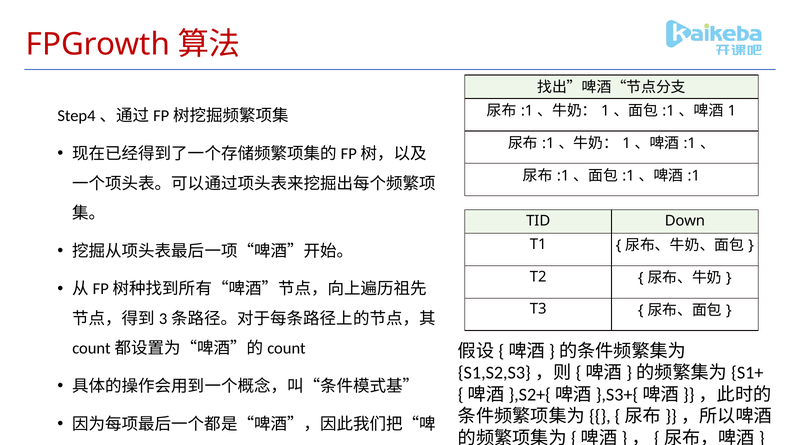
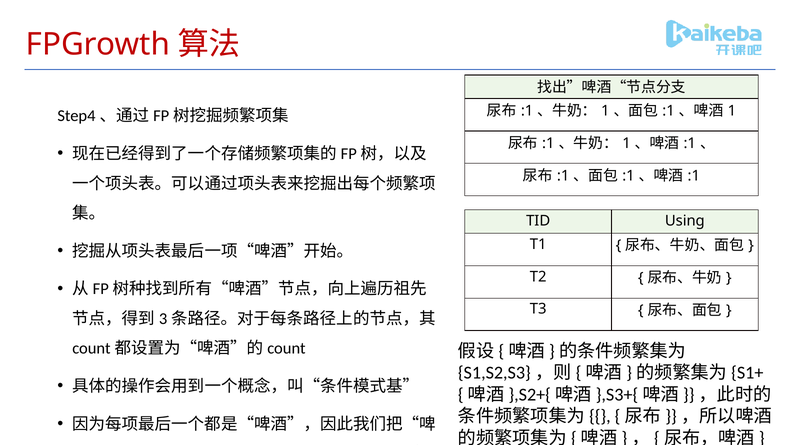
Down: Down -> Using
